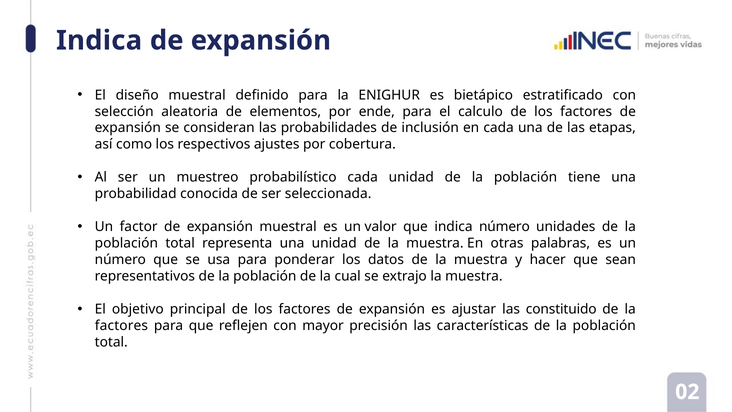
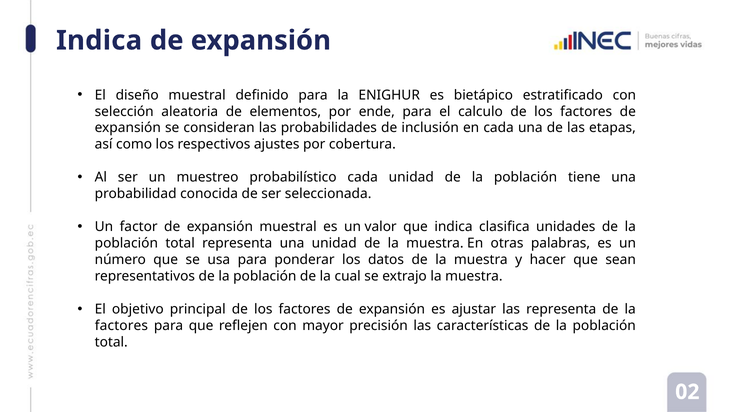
indica número: número -> clasifica
las constituido: constituido -> representa
